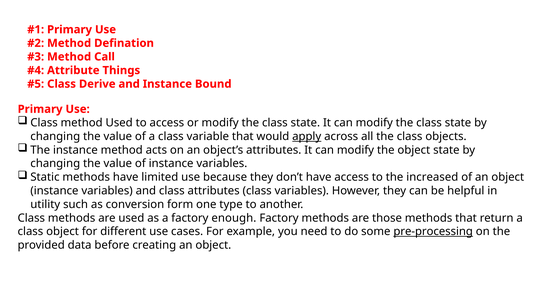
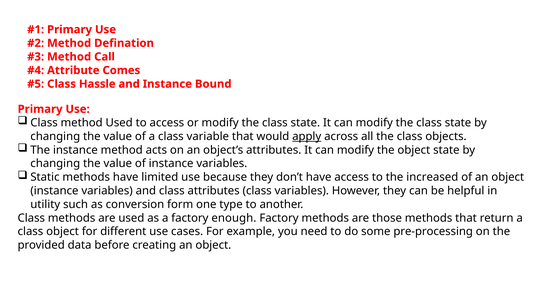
Things: Things -> Comes
Derive: Derive -> Hassle
pre-processing underline: present -> none
